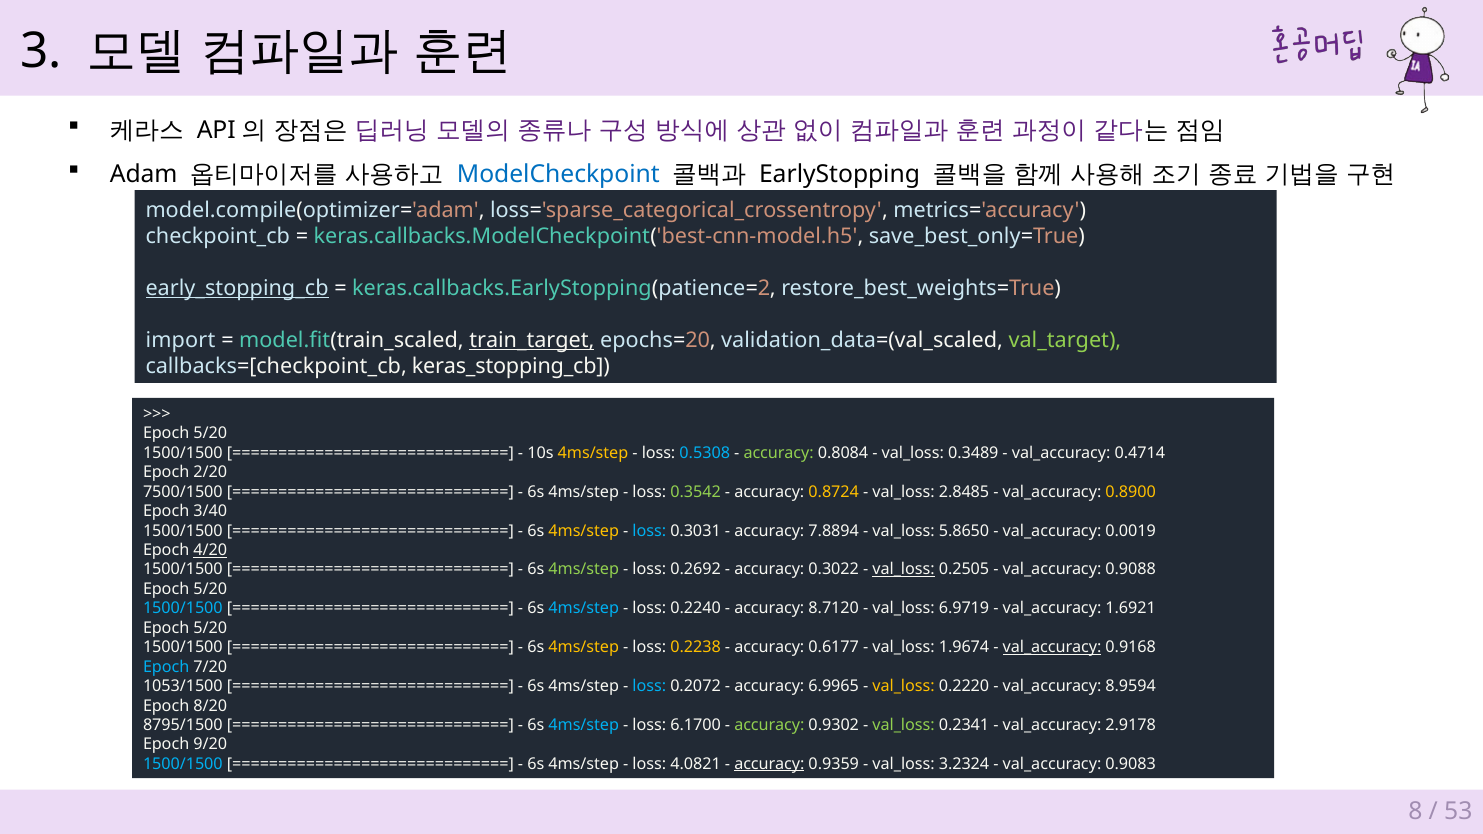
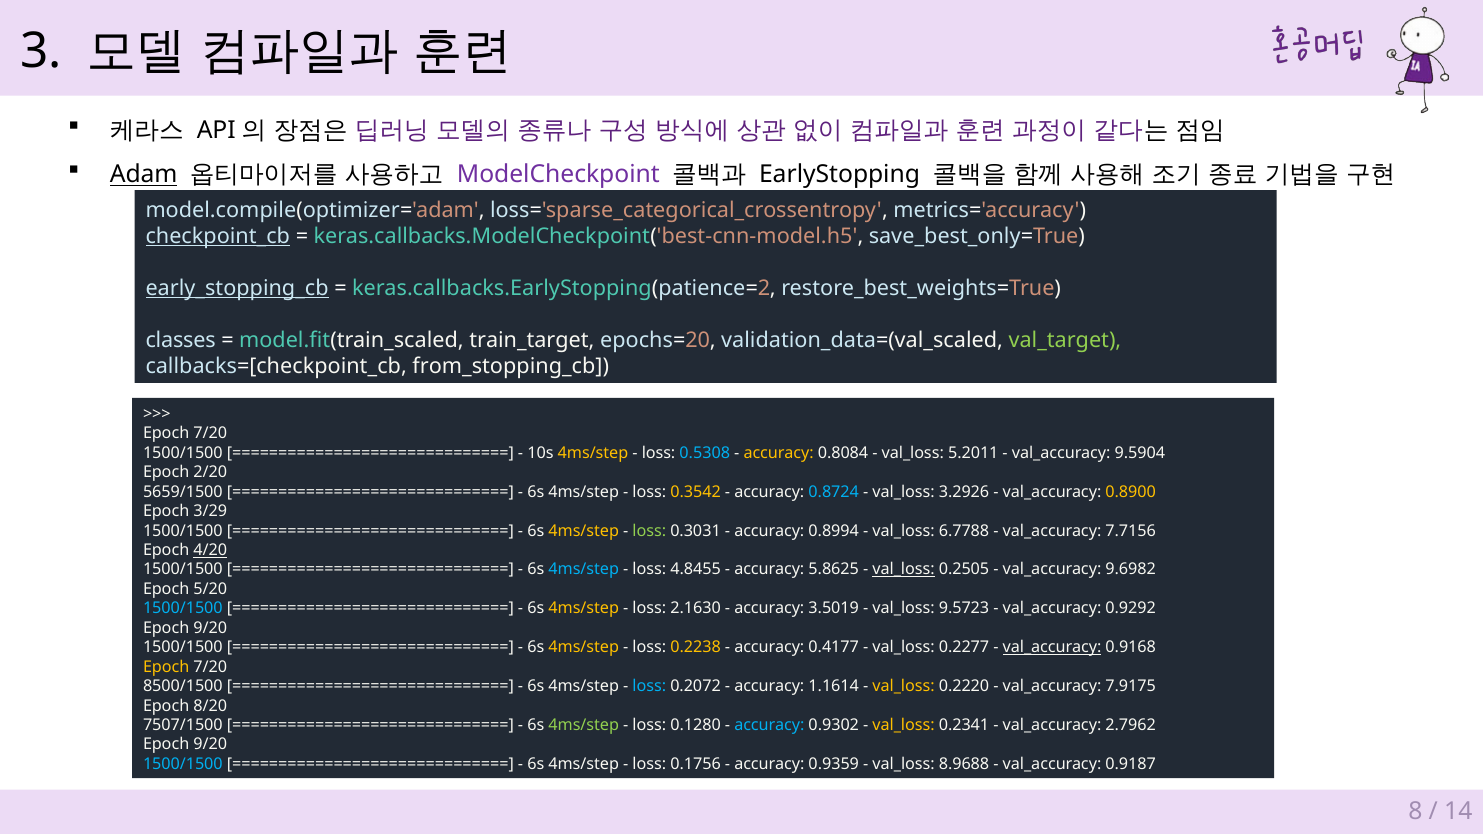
Adam underline: none -> present
ModelCheckpoint colour: blue -> purple
checkpoint_cb underline: none -> present
import: import -> classes
train_target underline: present -> none
keras_stopping_cb: keras_stopping_cb -> from_stopping_cb
5/20 at (210, 434): 5/20 -> 7/20
accuracy at (779, 453) colour: light green -> yellow
0.3489: 0.3489 -> 5.2011
0.4714: 0.4714 -> 9.5904
7500/1500: 7500/1500 -> 5659/1500
0.3542 colour: light green -> yellow
0.8724 colour: yellow -> light blue
2.8485: 2.8485 -> 3.2926
3/40: 3/40 -> 3/29
loss at (649, 531) colour: light blue -> light green
7.8894: 7.8894 -> 0.8994
5.8650: 5.8650 -> 6.7788
0.0019: 0.0019 -> 7.7156
4ms/step at (584, 570) colour: light green -> light blue
0.2692: 0.2692 -> 4.8455
0.3022: 0.3022 -> 5.8625
0.9088: 0.9088 -> 9.6982
4ms/step at (584, 609) colour: light blue -> yellow
0.2240: 0.2240 -> 2.1630
8.7120: 8.7120 -> 3.5019
6.9719: 6.9719 -> 9.5723
1.6921: 1.6921 -> 0.9292
5/20 at (210, 628): 5/20 -> 9/20
0.6177: 0.6177 -> 0.4177
1.9674: 1.9674 -> 0.2277
Epoch at (166, 667) colour: light blue -> yellow
1053/1500: 1053/1500 -> 8500/1500
6.9965: 6.9965 -> 1.1614
8.9594: 8.9594 -> 7.9175
8795/1500: 8795/1500 -> 7507/1500
4ms/step at (584, 725) colour: light blue -> light green
6.1700: 6.1700 -> 0.1280
accuracy at (769, 725) colour: light green -> light blue
val_loss at (904, 725) colour: light green -> yellow
2.9178: 2.9178 -> 2.7962
4.0821: 4.0821 -> 0.1756
accuracy at (769, 764) underline: present -> none
3.2324: 3.2324 -> 8.9688
0.9083: 0.9083 -> 0.9187
53: 53 -> 14
